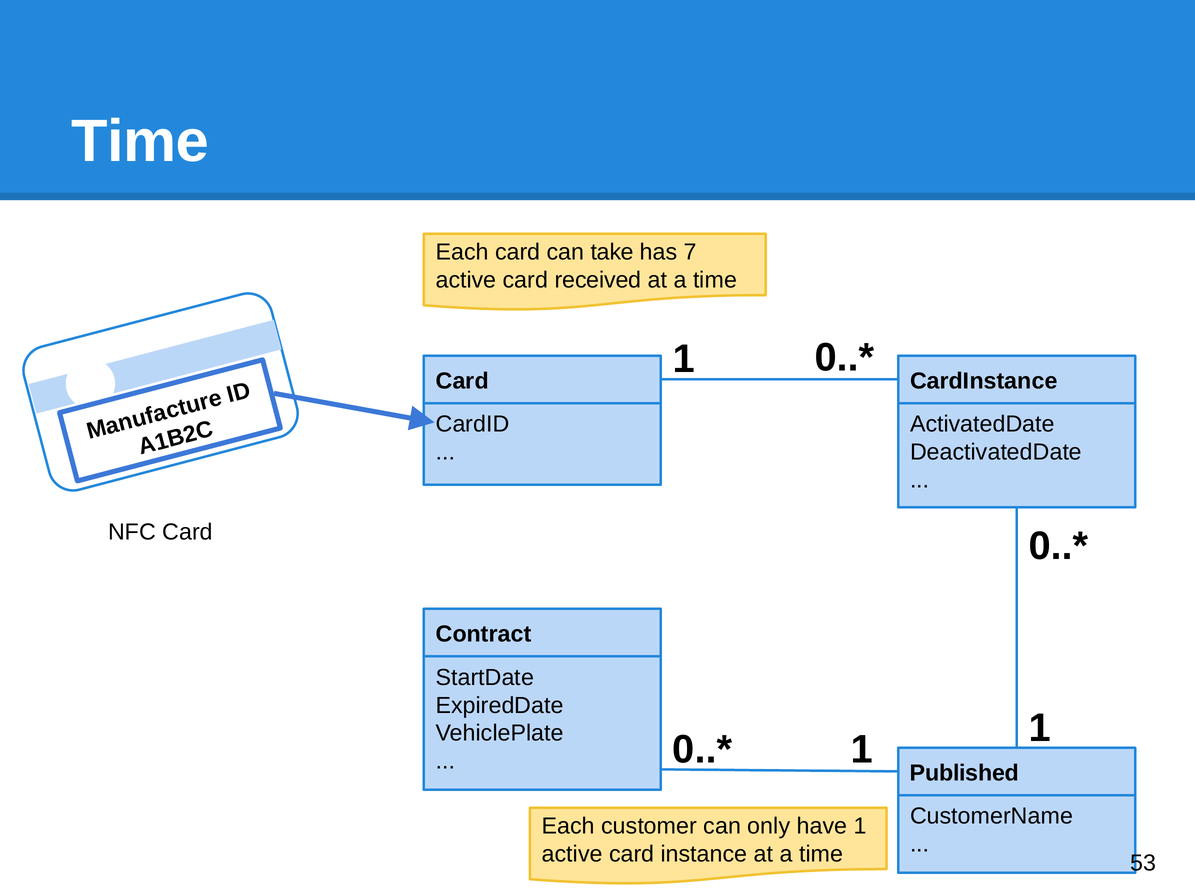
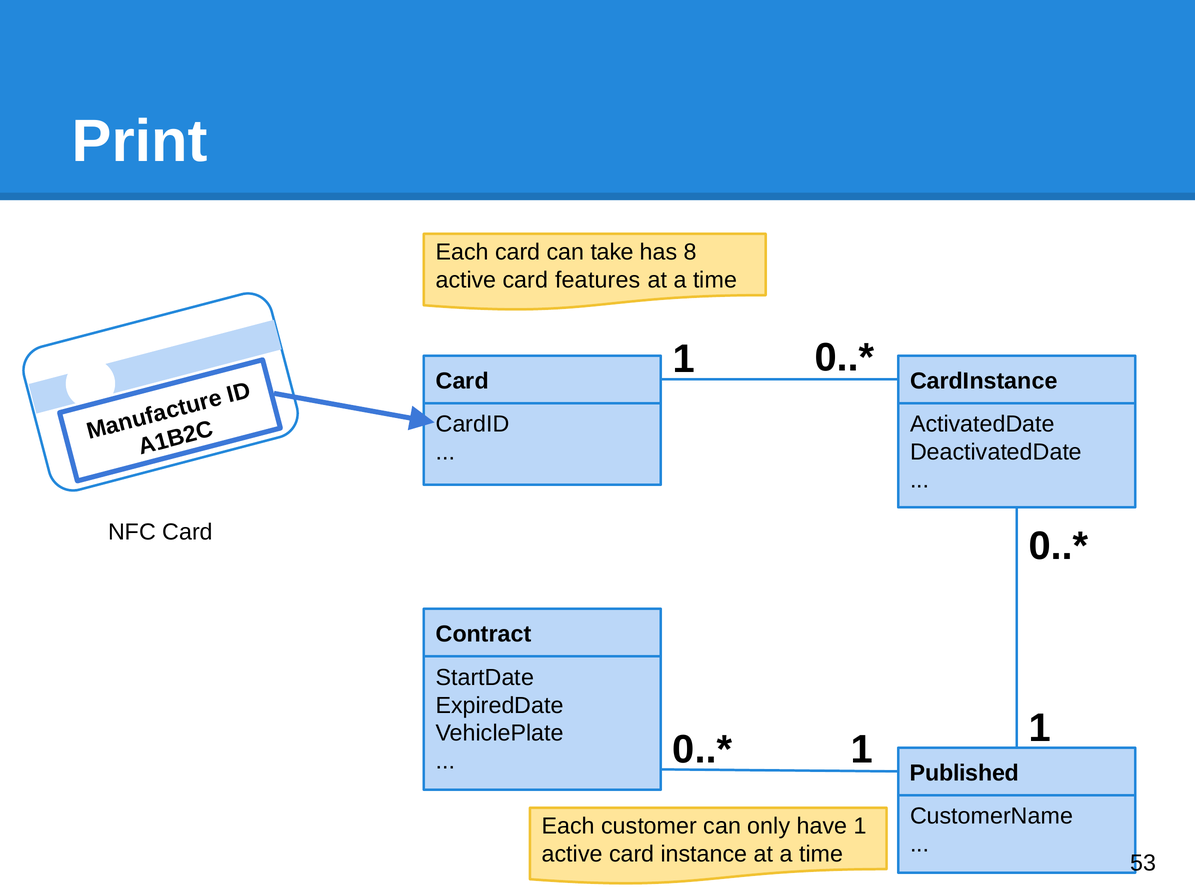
Time at (140, 142): Time -> Print
7: 7 -> 8
received: received -> features
